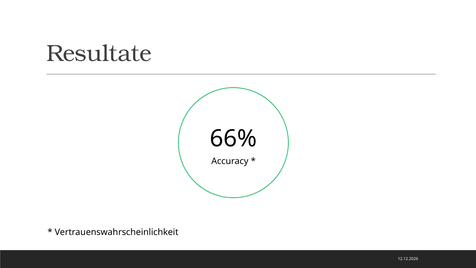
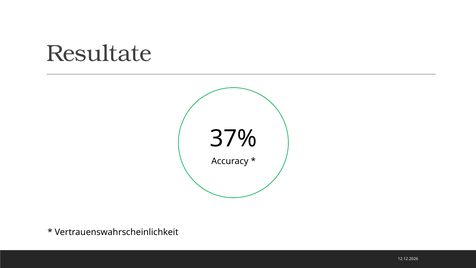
66%: 66% -> 37%
